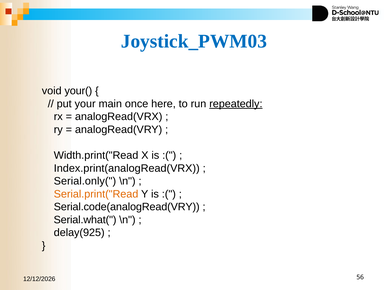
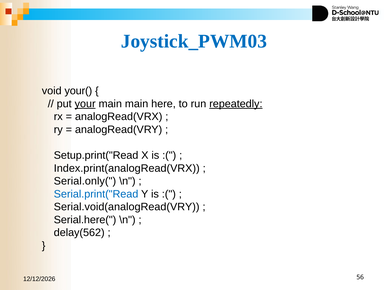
your underline: none -> present
main once: once -> main
Width.print("Read: Width.print("Read -> Setup.print("Read
Serial.print("Read colour: orange -> blue
Serial.code(analogRead(VRY: Serial.code(analogRead(VRY -> Serial.void(analogRead(VRY
Serial.what(: Serial.what( -> Serial.here(
delay(925: delay(925 -> delay(562
